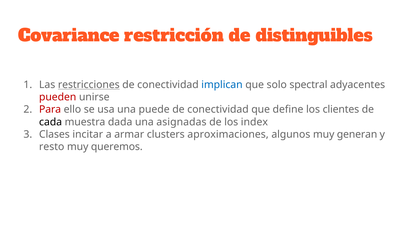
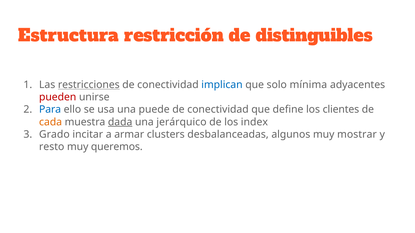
Covariance: Covariance -> Estructura
spectral: spectral -> mínima
Para colour: red -> blue
cada colour: black -> orange
dada underline: none -> present
asignadas: asignadas -> jerárquico
Clases: Clases -> Grado
aproximaciones: aproximaciones -> desbalanceadas
generan: generan -> mostrar
